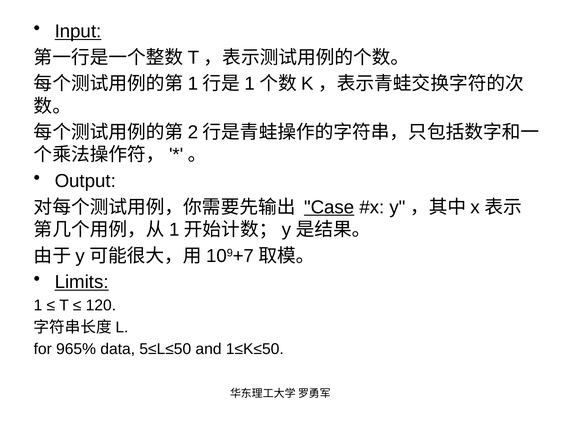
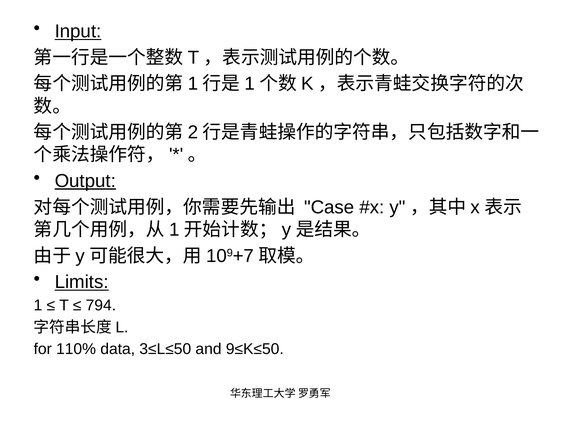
Output underline: none -> present
Case underline: present -> none
120: 120 -> 794
965%: 965% -> 110%
5≤L≤50: 5≤L≤50 -> 3≤L≤50
1≤K≤50: 1≤K≤50 -> 9≤K≤50
